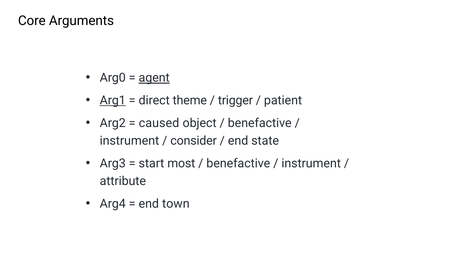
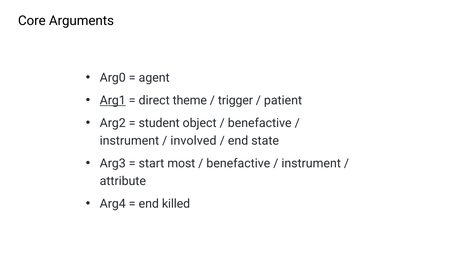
agent underline: present -> none
caused: caused -> student
consider: consider -> involved
town: town -> killed
